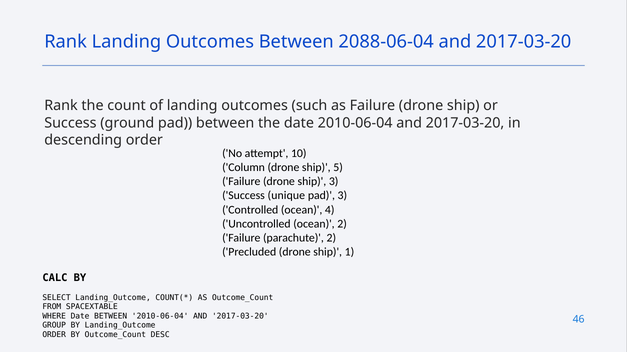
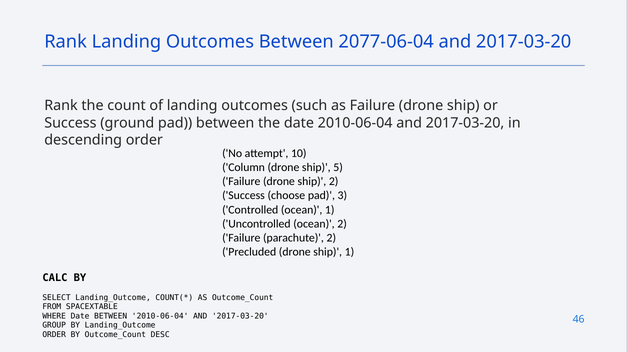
2088-06-04: 2088-06-04 -> 2077-06-04
ship 3: 3 -> 2
unique: unique -> choose
ocean 4: 4 -> 1
